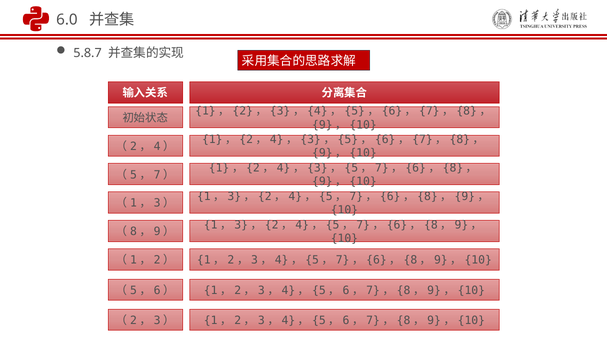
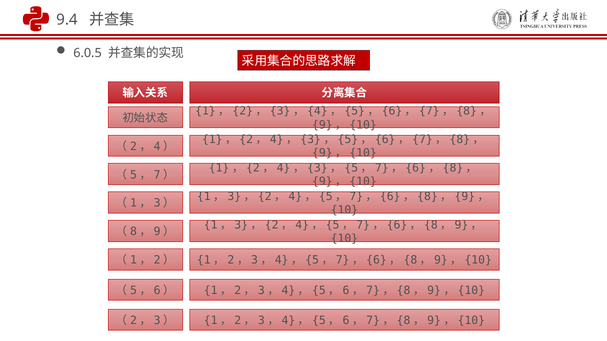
6.0: 6.0 -> 9.4
5.8.7: 5.8.7 -> 6.0.5
